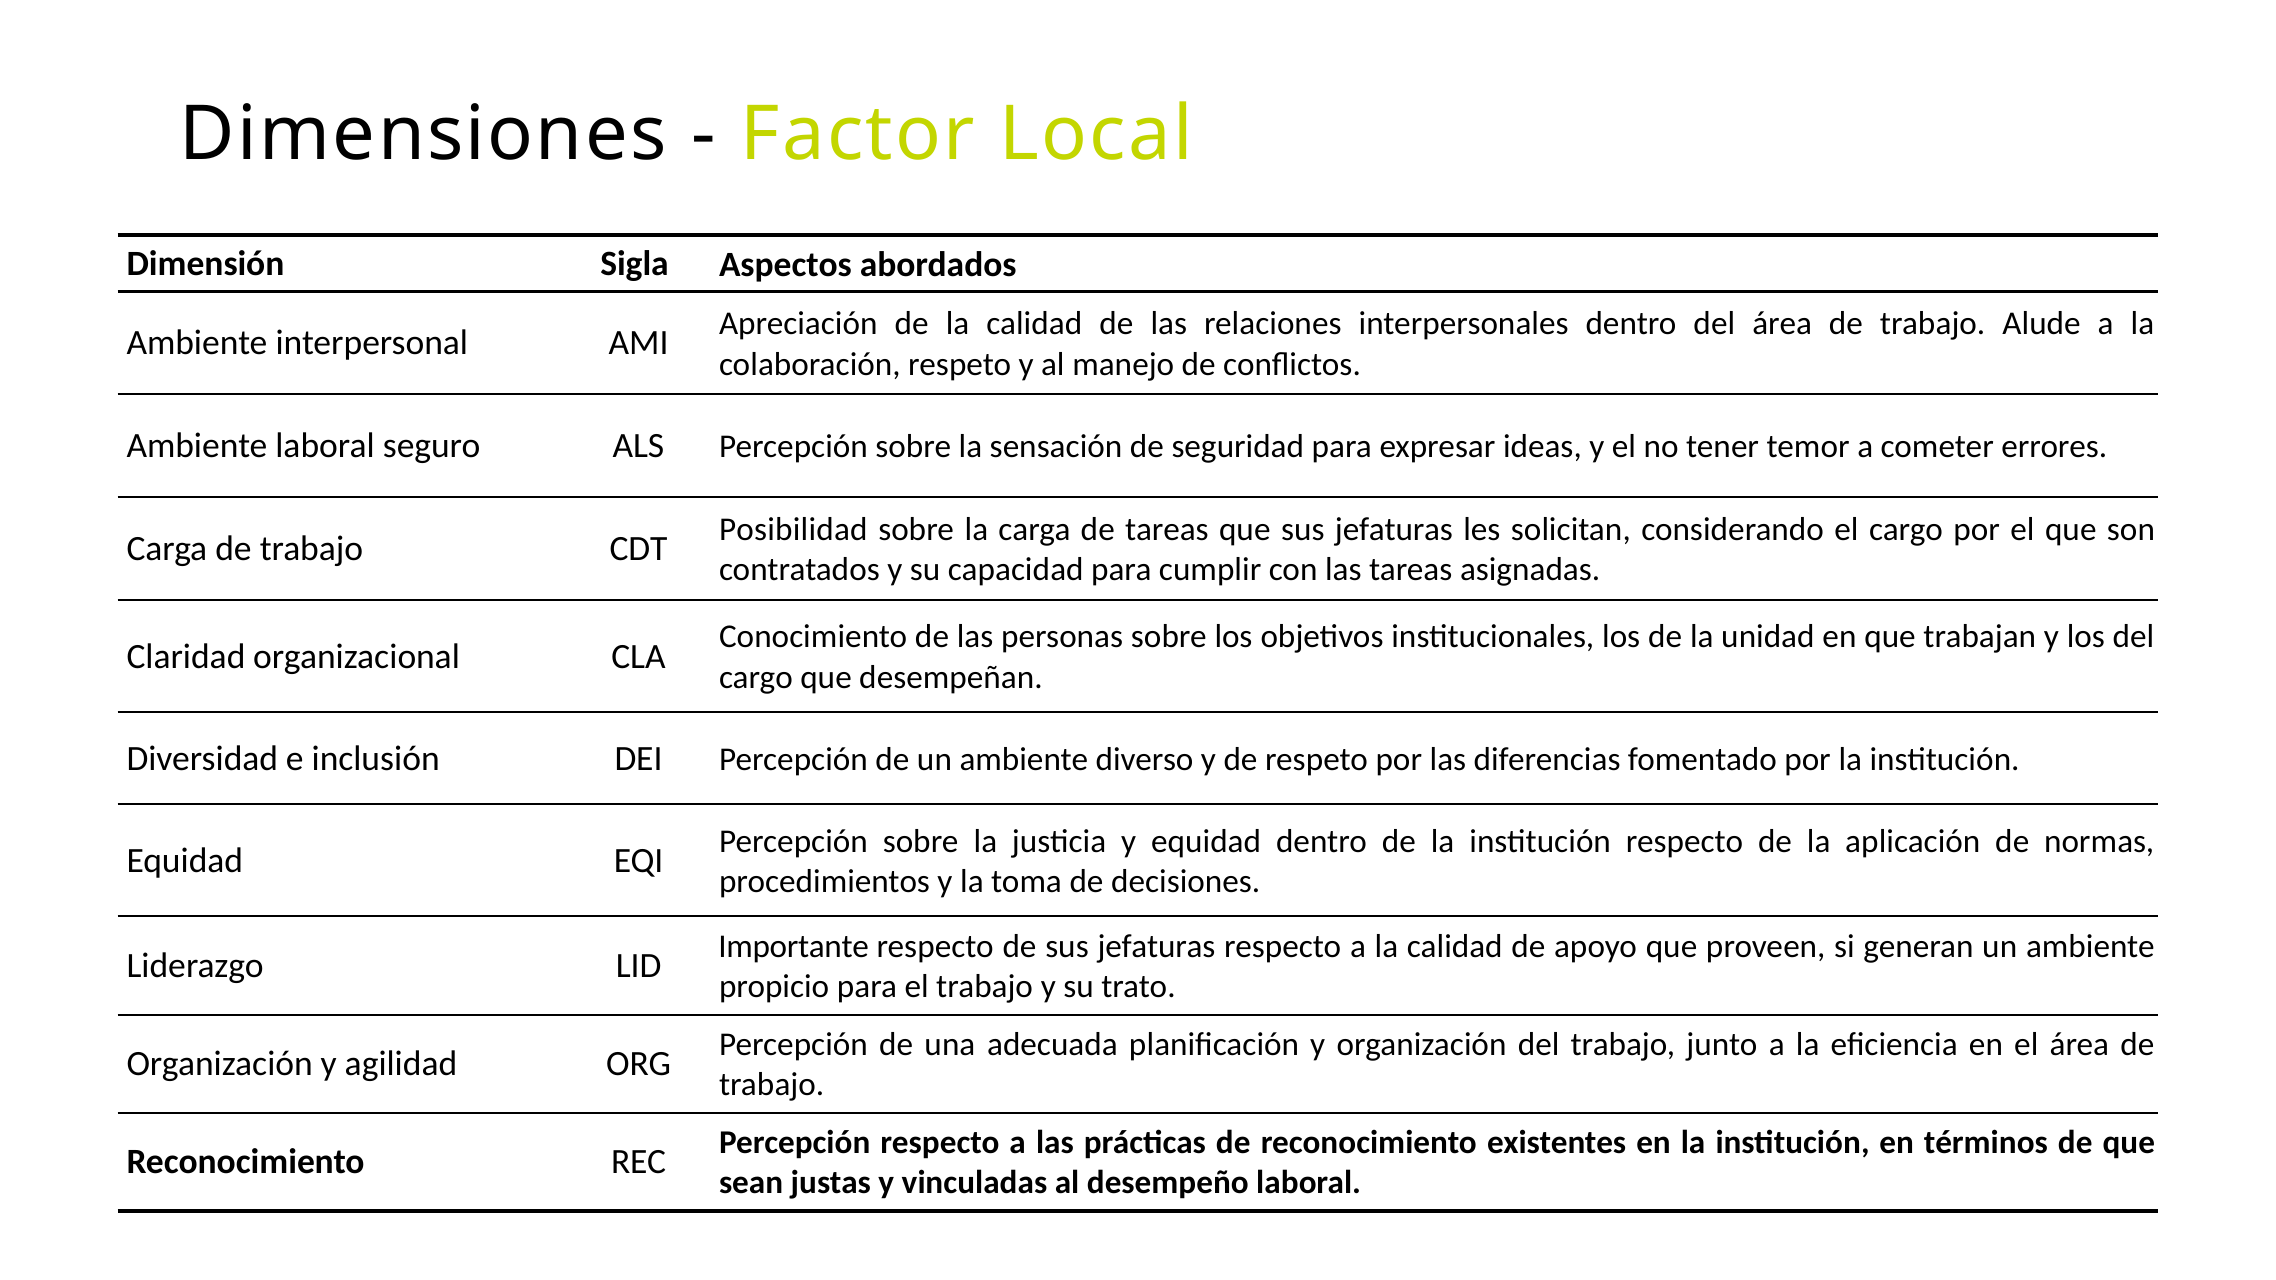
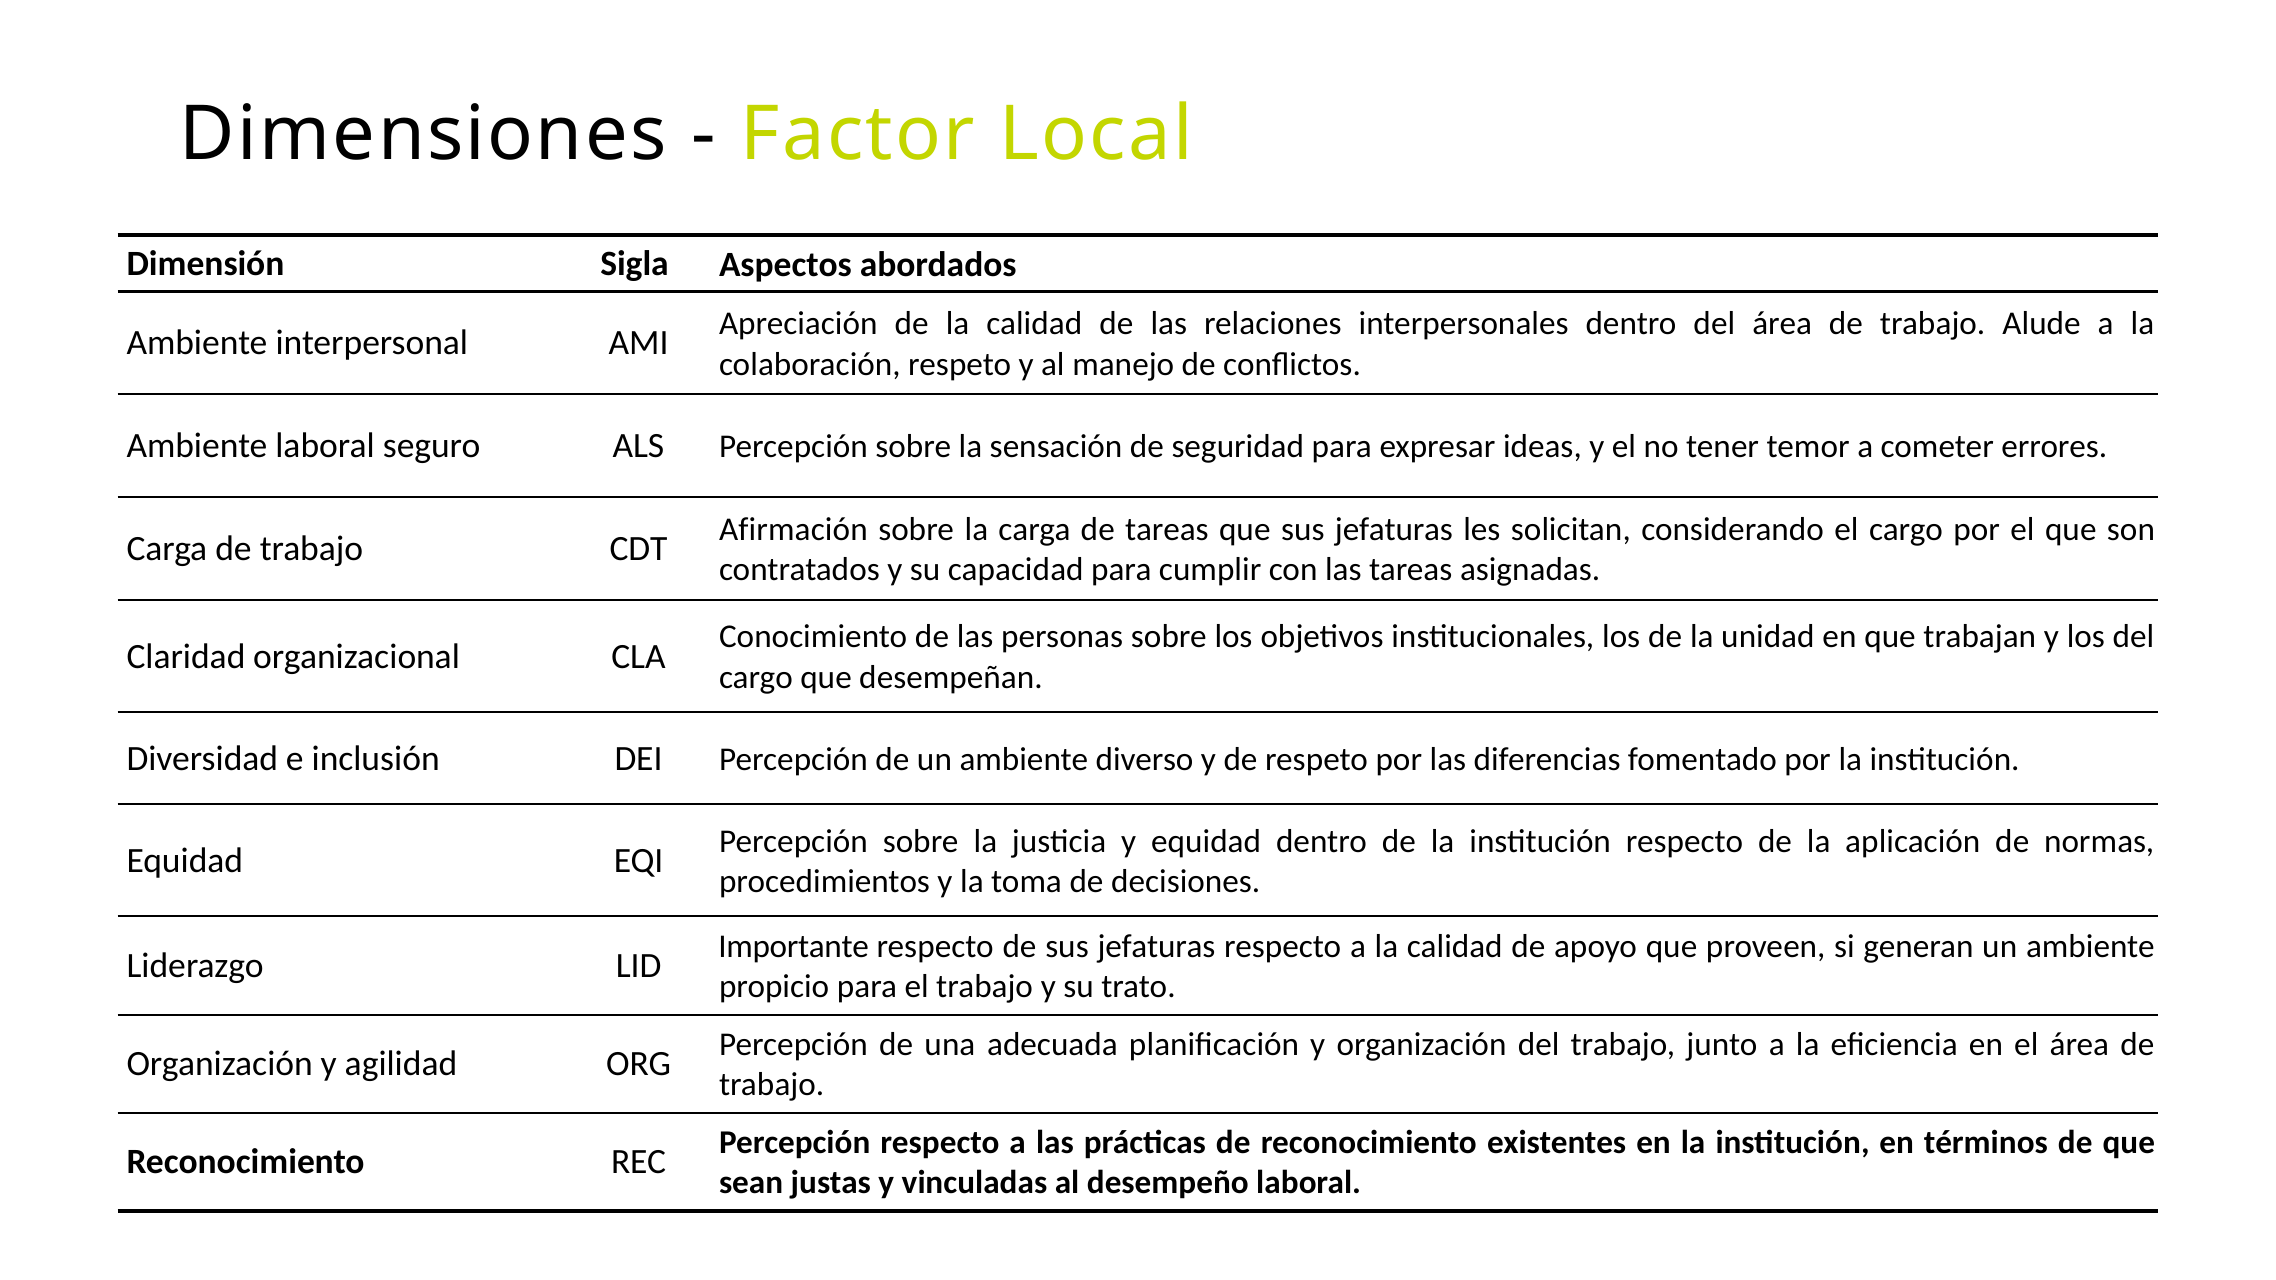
Posibilidad: Posibilidad -> Afirmación
